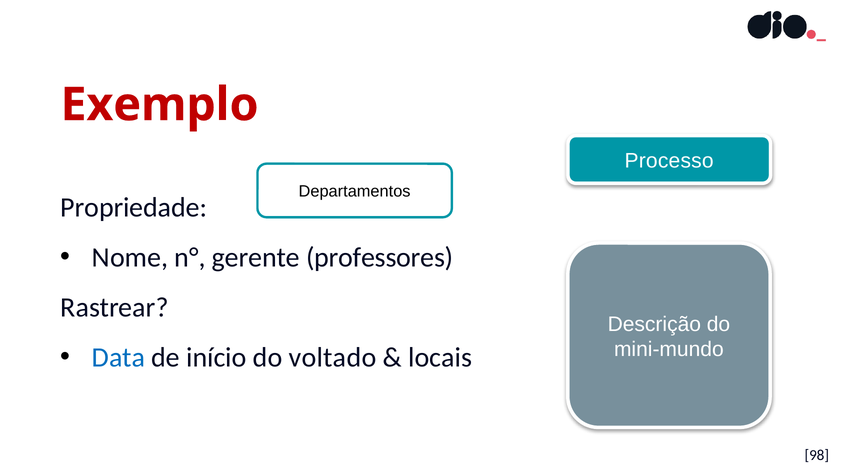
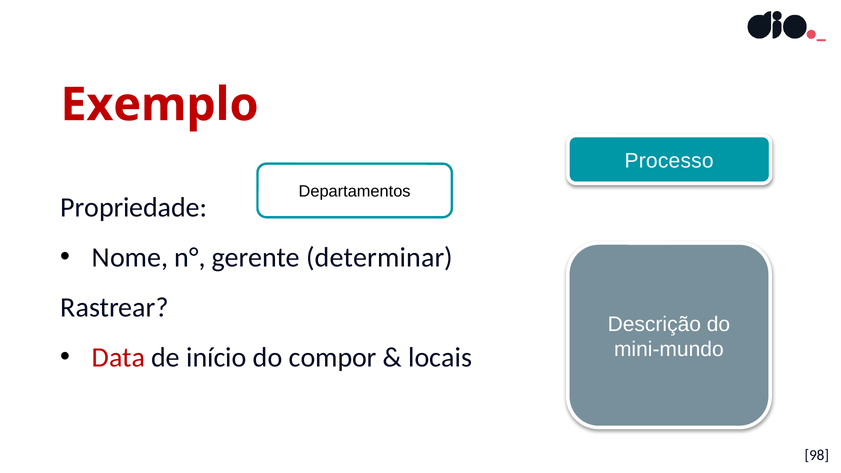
professores: professores -> determinar
Data colour: blue -> red
voltado: voltado -> compor
